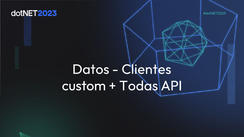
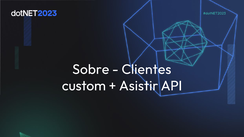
Datos: Datos -> Sobre
Todas: Todas -> Asistir
